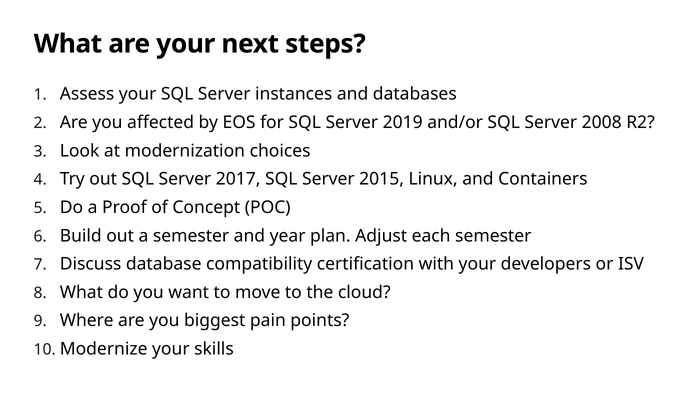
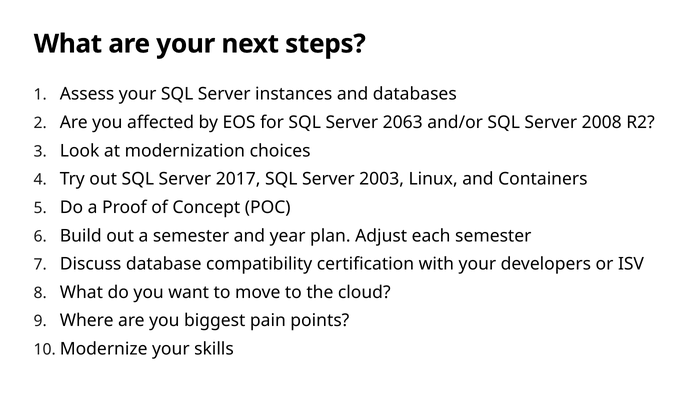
2019: 2019 -> 2063
2015: 2015 -> 2003
